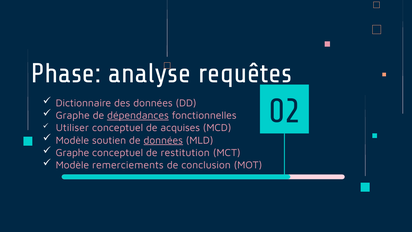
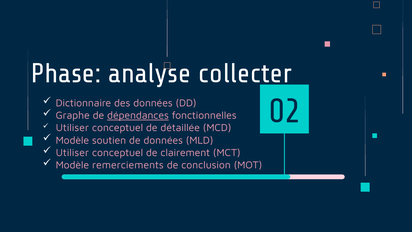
requêtes: requêtes -> collecter
acquises: acquises -> détaillée
données at (163, 140) underline: present -> none
Graphe at (72, 152): Graphe -> Utiliser
restitution: restitution -> clairement
